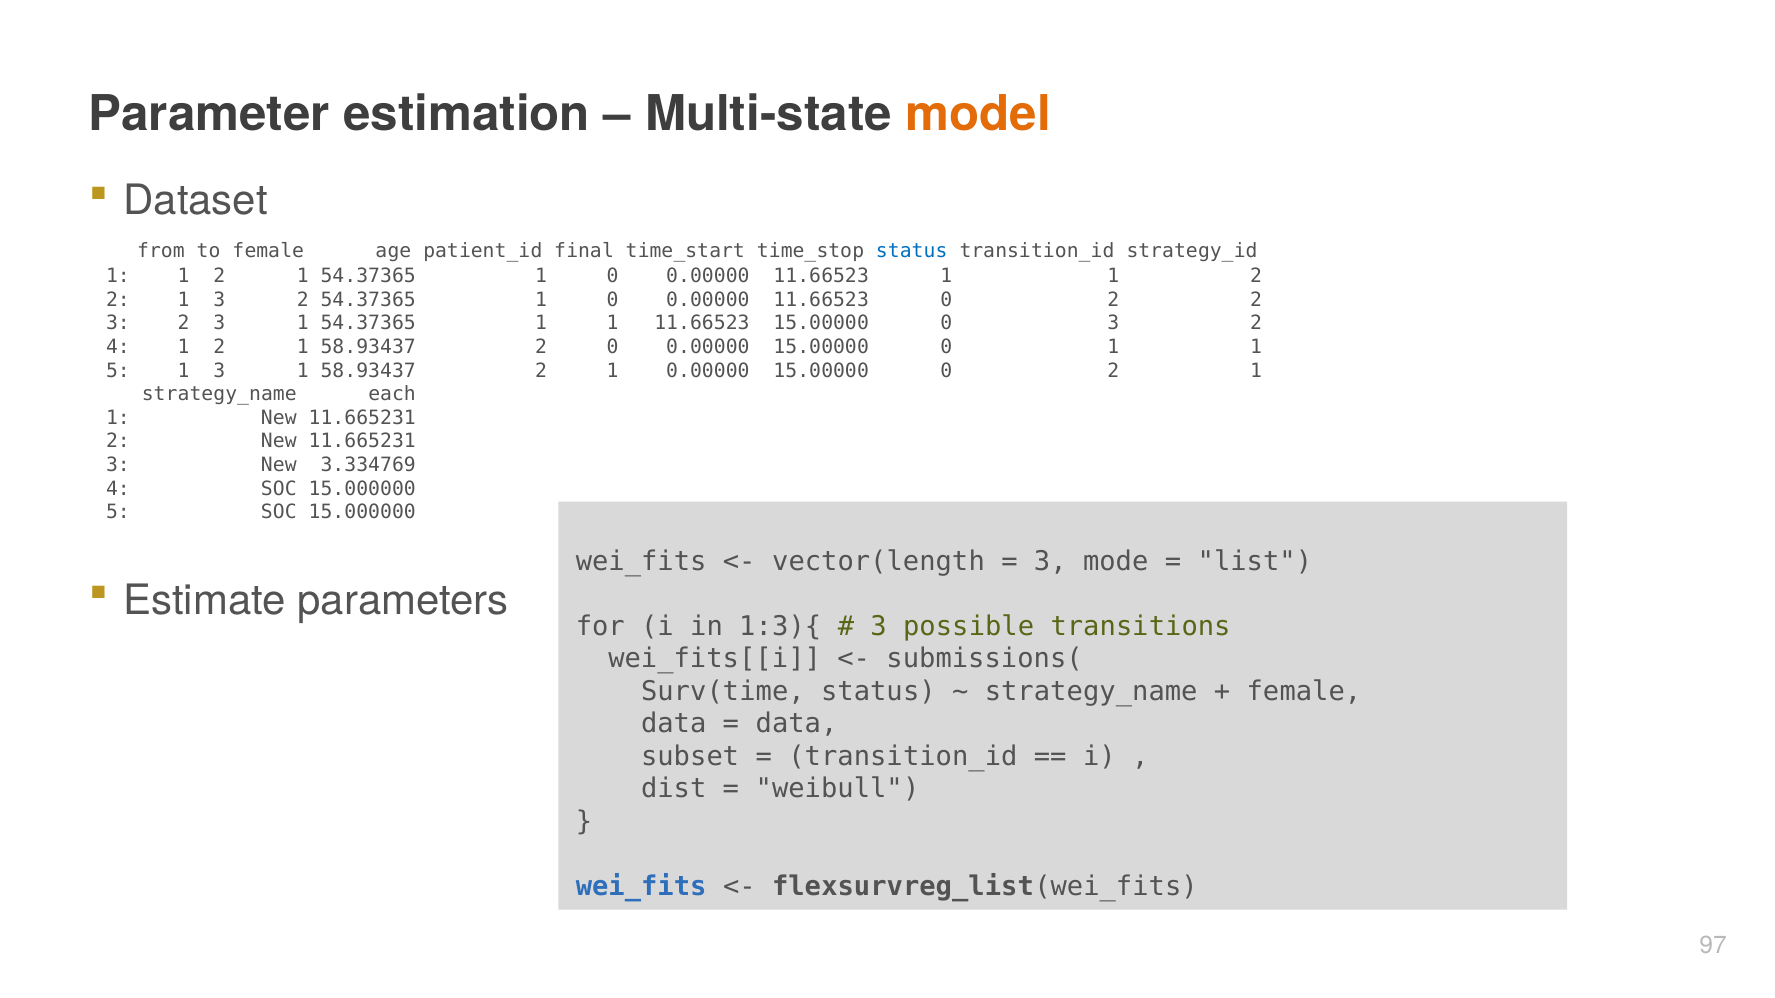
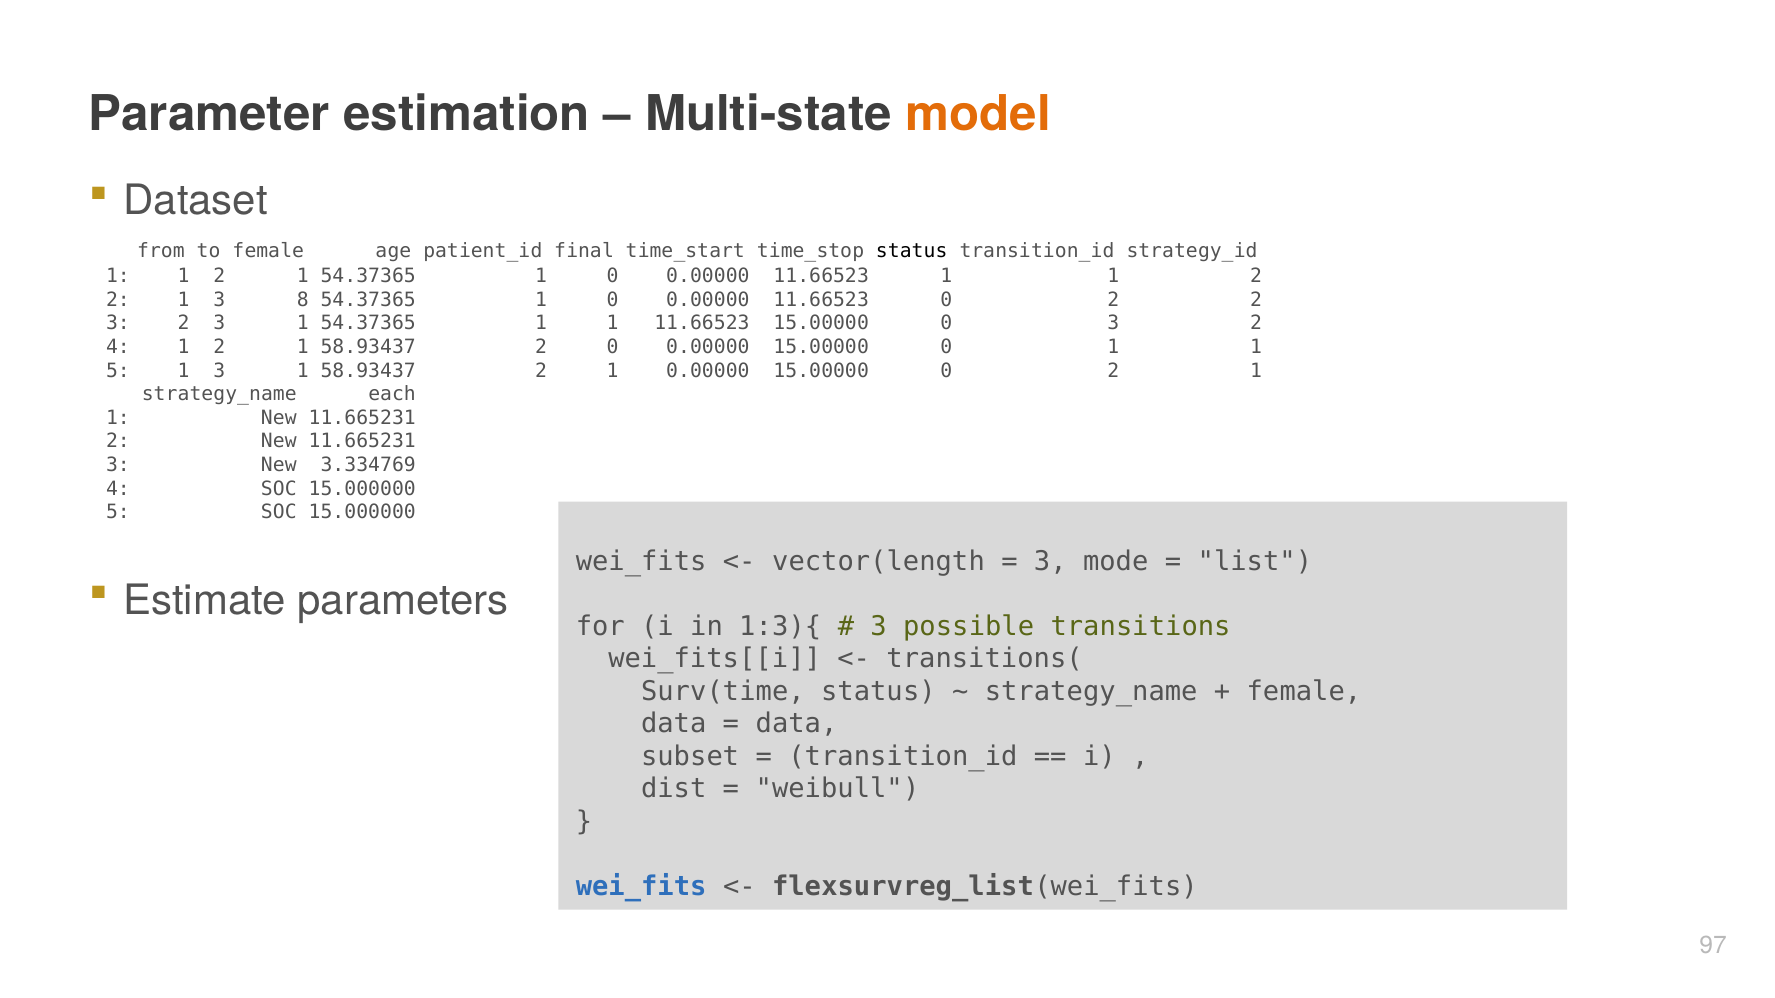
status at (912, 251) colour: blue -> black
1 3 2: 2 -> 8
submissions(: submissions( -> transitions(
